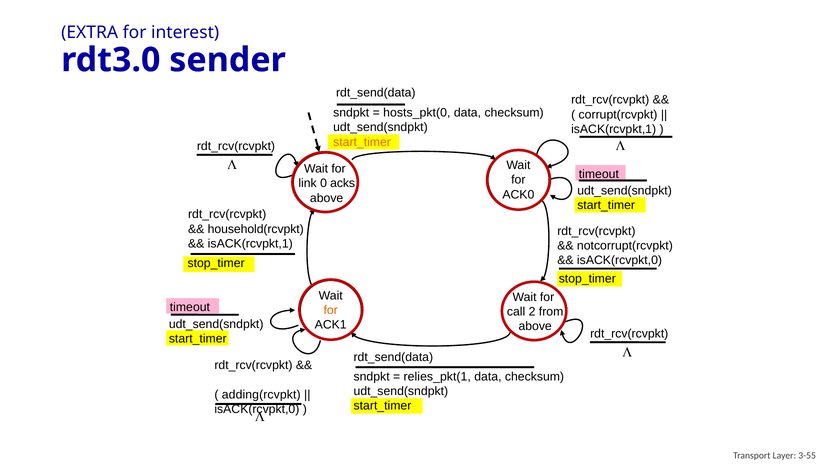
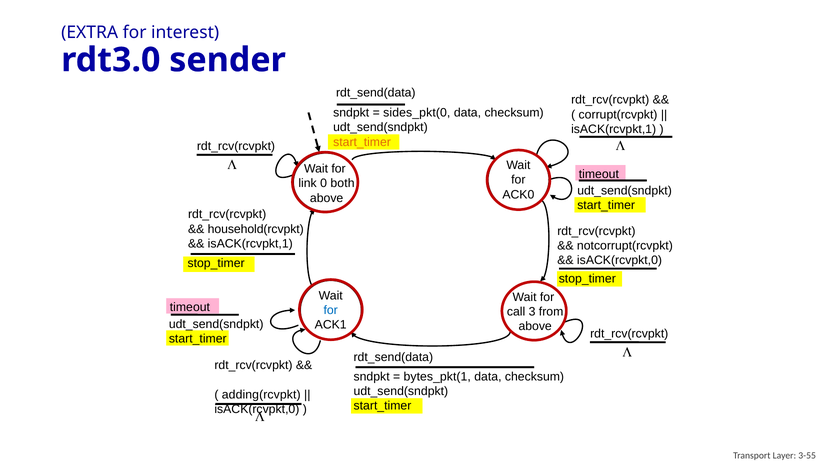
hosts_pkt(0: hosts_pkt(0 -> sides_pkt(0
acks: acks -> both
for at (331, 310) colour: orange -> blue
2: 2 -> 3
relies_pkt(1: relies_pkt(1 -> bytes_pkt(1
